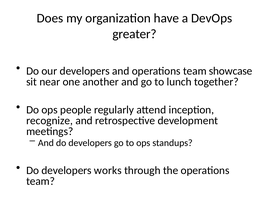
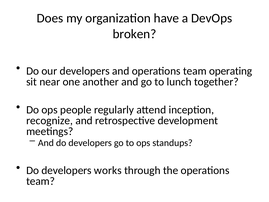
greater: greater -> broken
showcase: showcase -> operating
